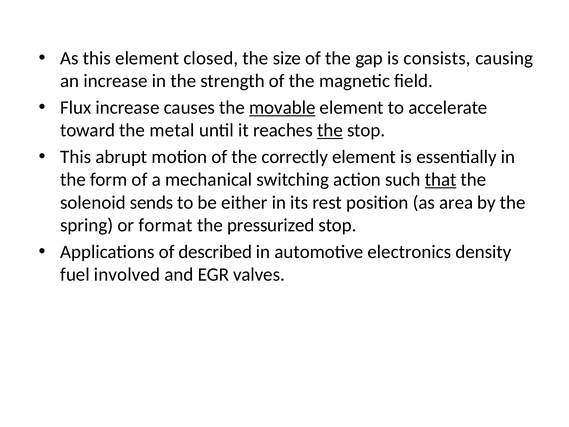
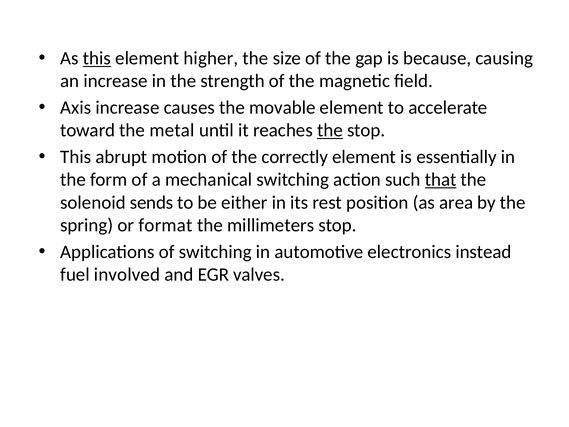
this at (97, 58) underline: none -> present
closed: closed -> higher
consists: consists -> because
Flux: Flux -> Axis
movable underline: present -> none
pressurized: pressurized -> millimeters
of described: described -> switching
density: density -> instead
